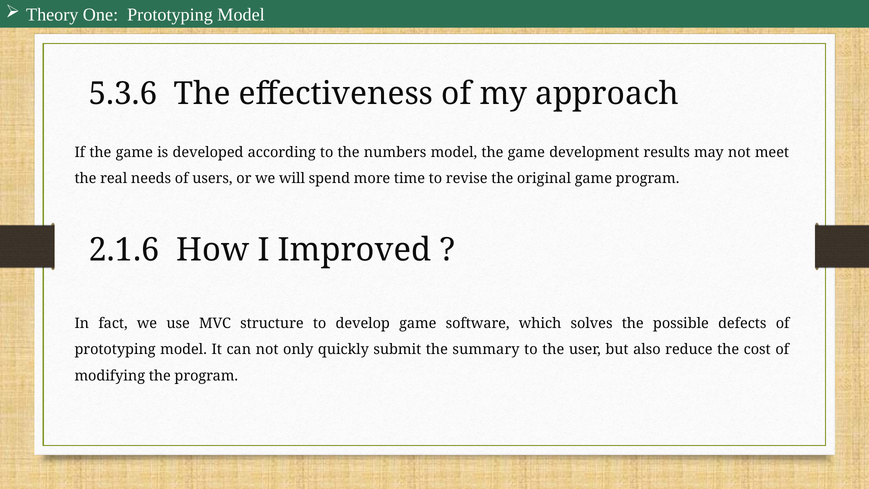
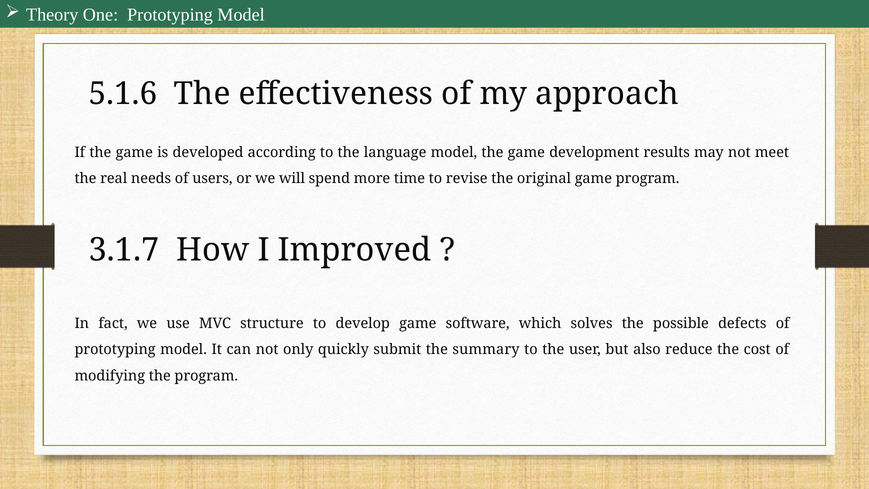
5.3.6: 5.3.6 -> 5.1.6
numbers: numbers -> language
2.1.6: 2.1.6 -> 3.1.7
